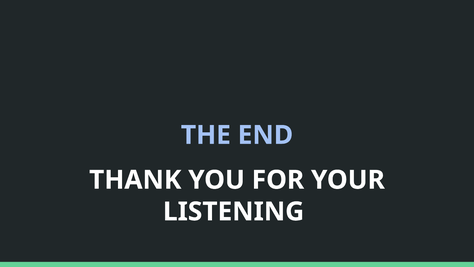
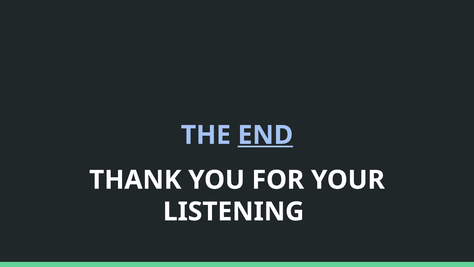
END underline: none -> present
